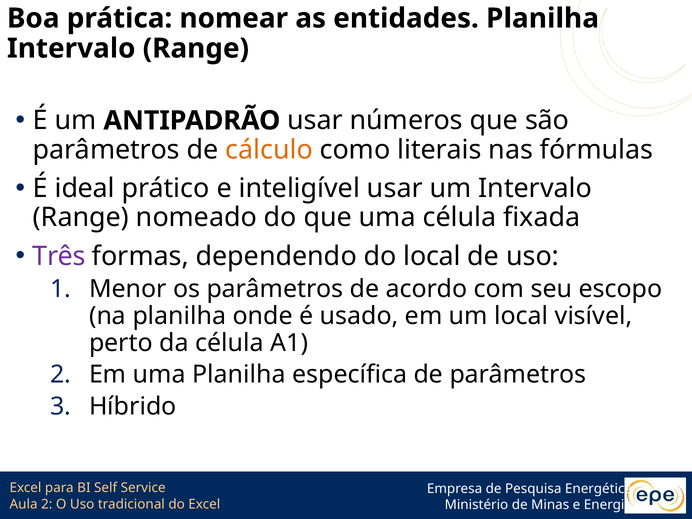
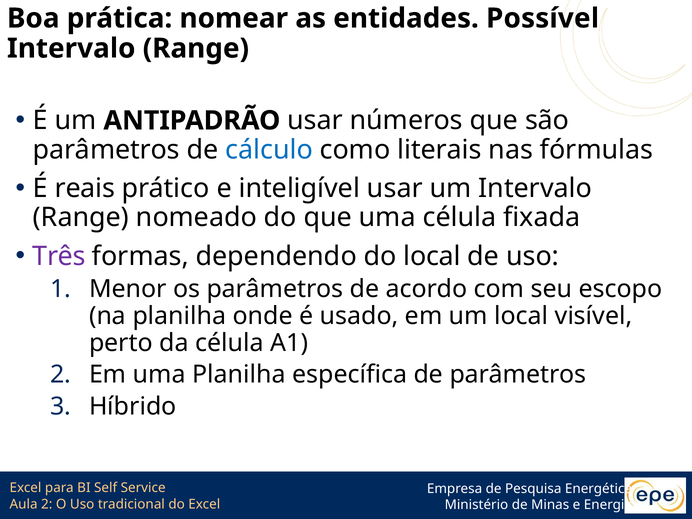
entidades Planilha: Planilha -> Possível
cálculo colour: orange -> blue
ideal: ideal -> reais
